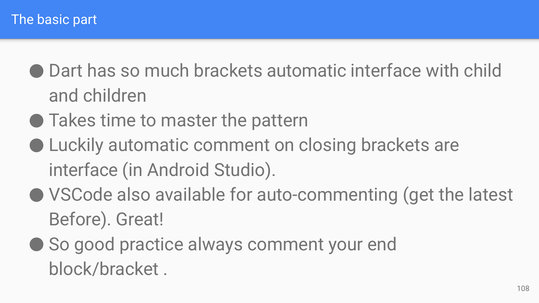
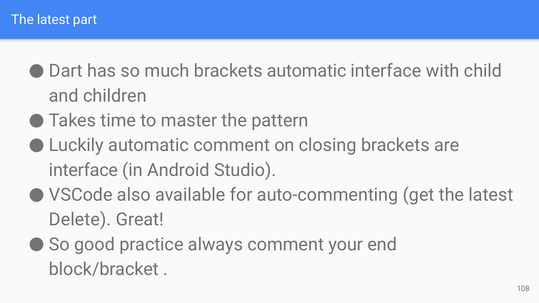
basic at (53, 20): basic -> latest
Before: Before -> Delete
